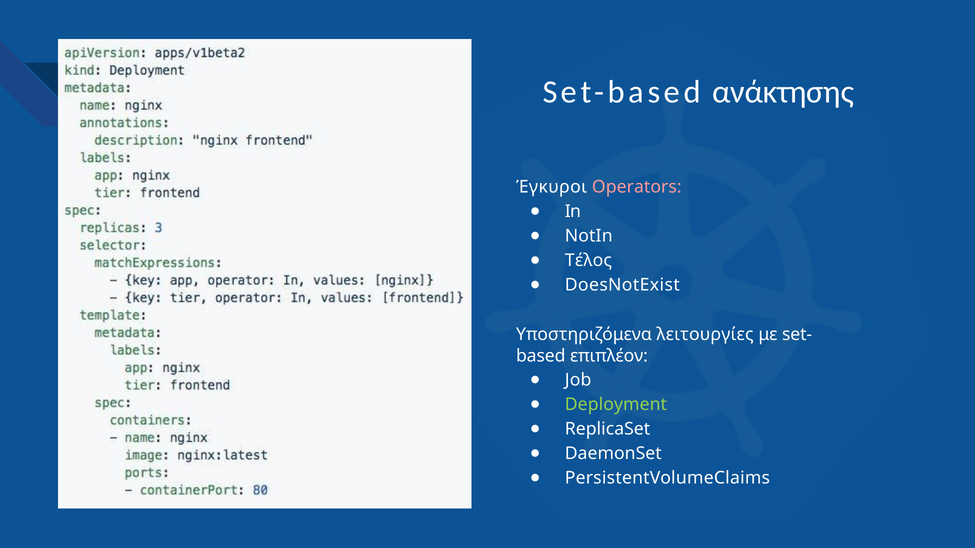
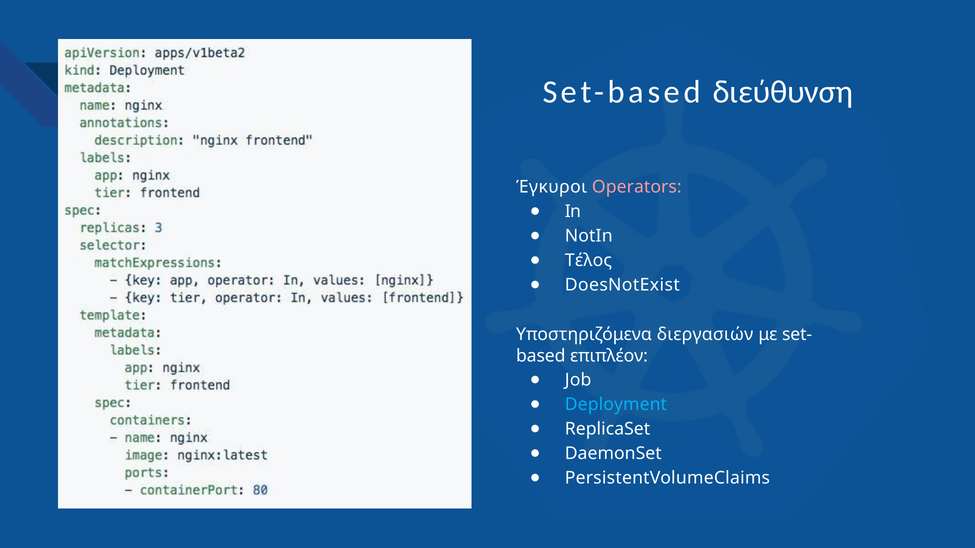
ανάκτησης: ανάκτησης -> διεύθυνση
λειτουργίες: λειτουργίες -> διεργασιών
Deployment colour: light green -> light blue
